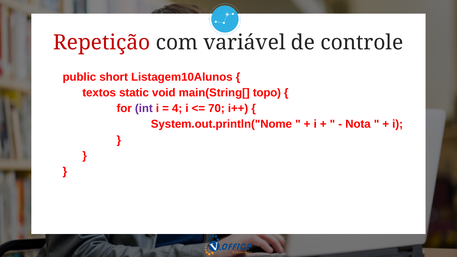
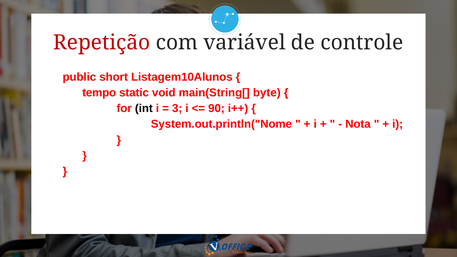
textos: textos -> tempo
topo: topo -> byte
int colour: purple -> black
4: 4 -> 3
70: 70 -> 90
